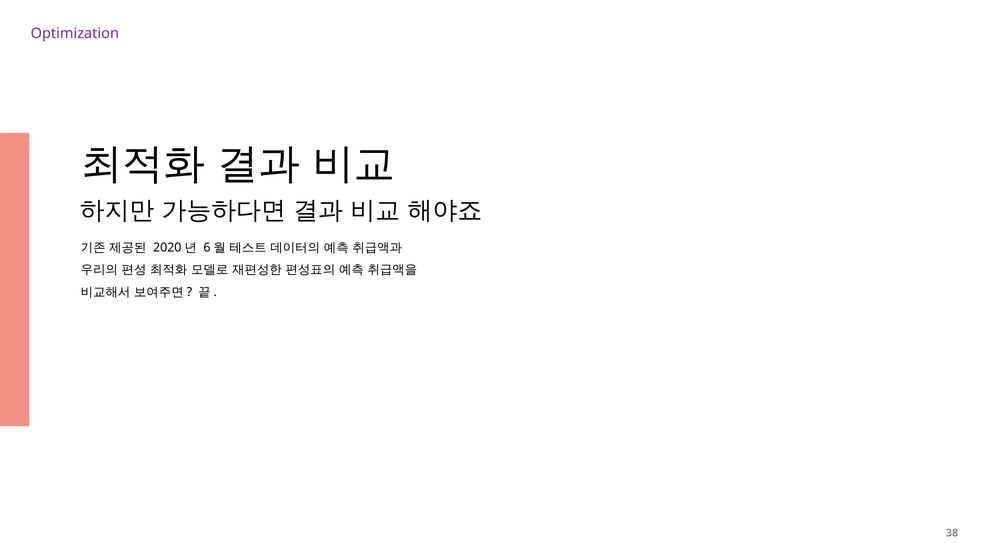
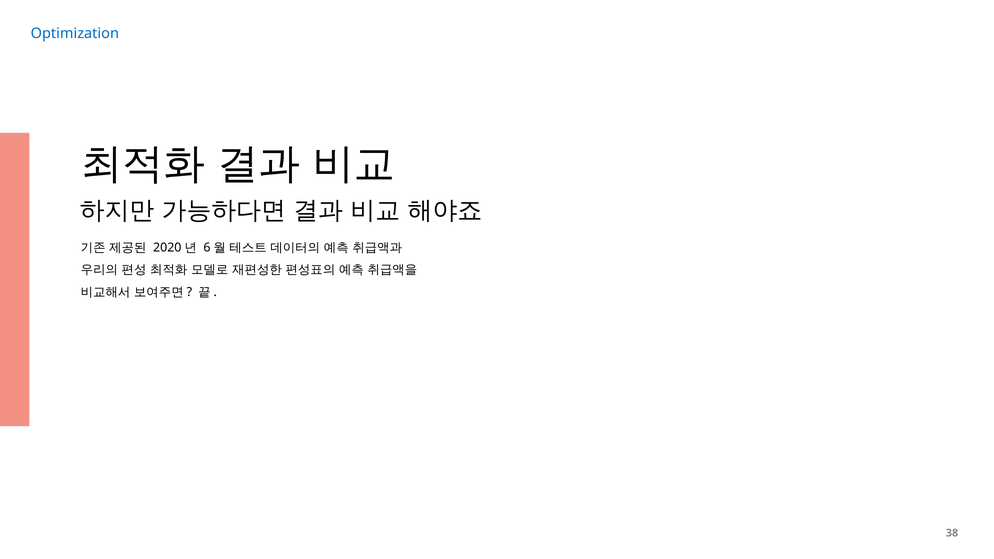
Optimization colour: purple -> blue
